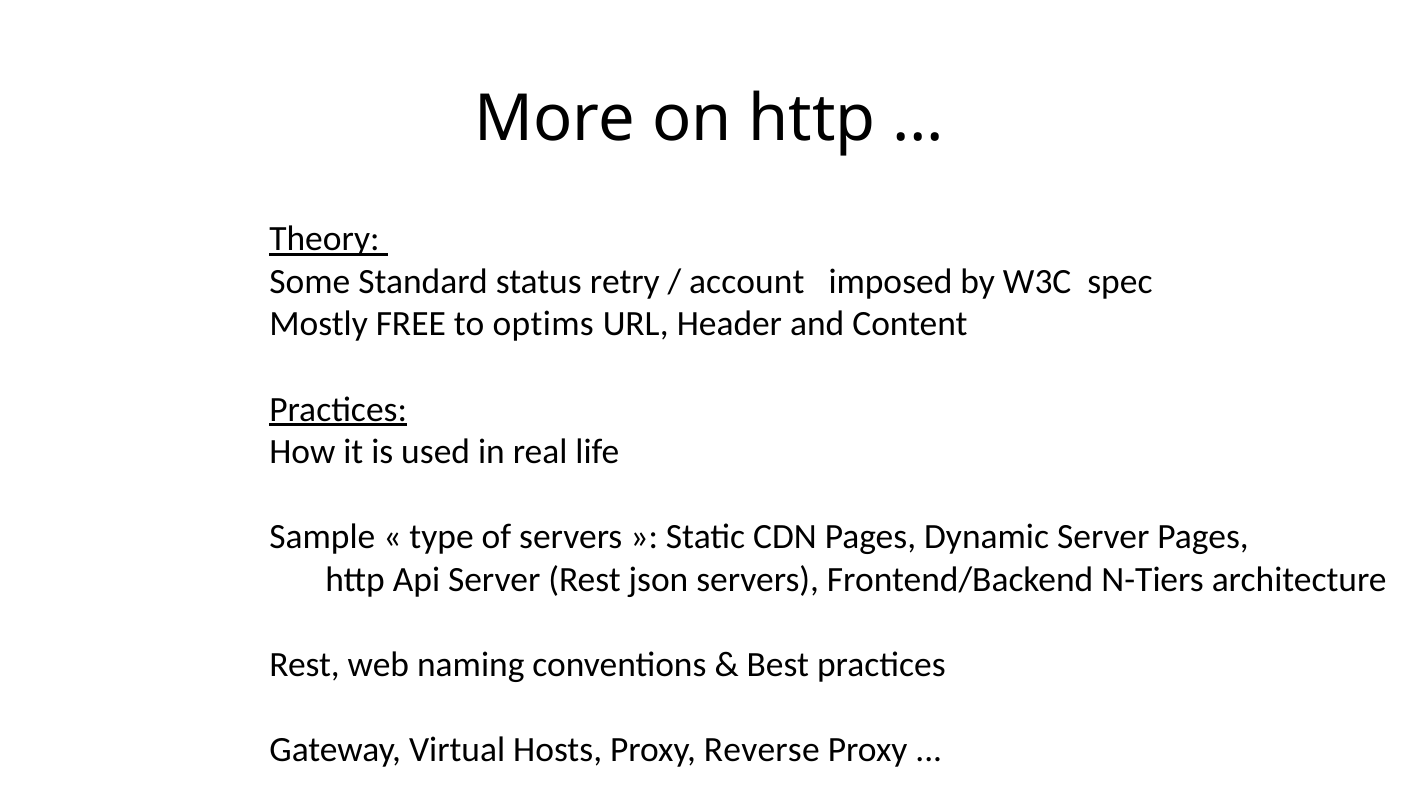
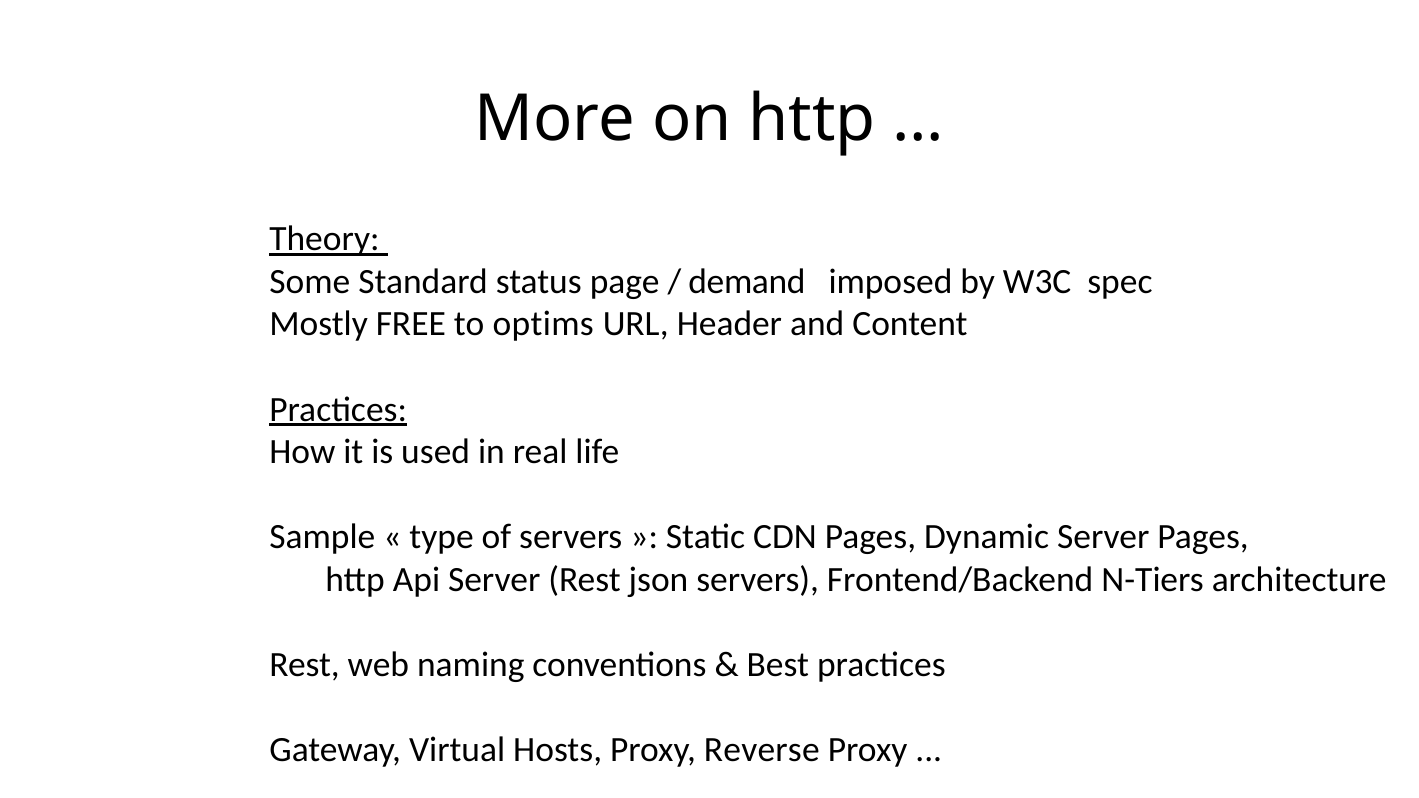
retry: retry -> page
account: account -> demand
